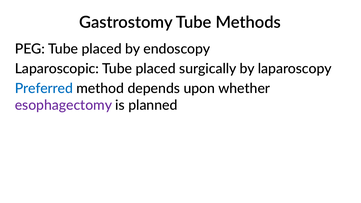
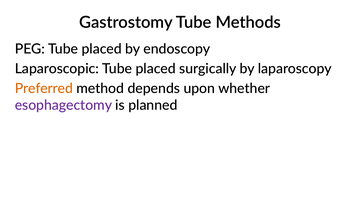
Preferred colour: blue -> orange
